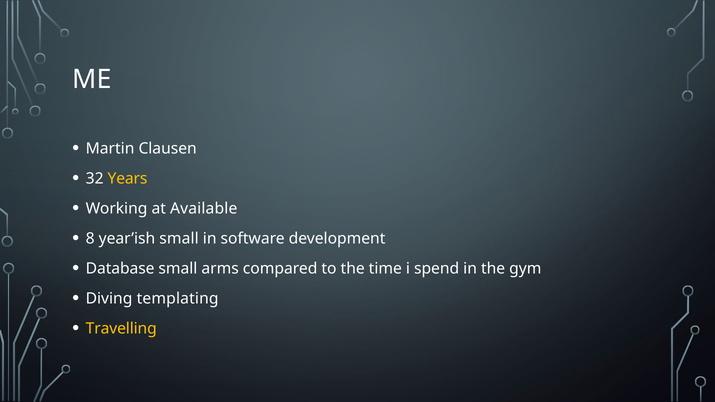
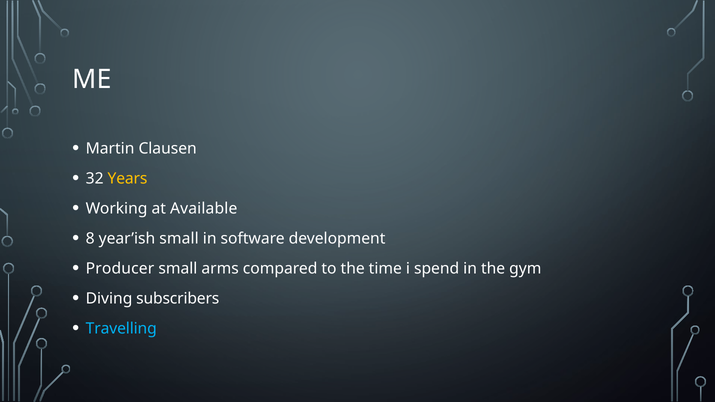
Database: Database -> Producer
templating: templating -> subscribers
Travelling colour: yellow -> light blue
